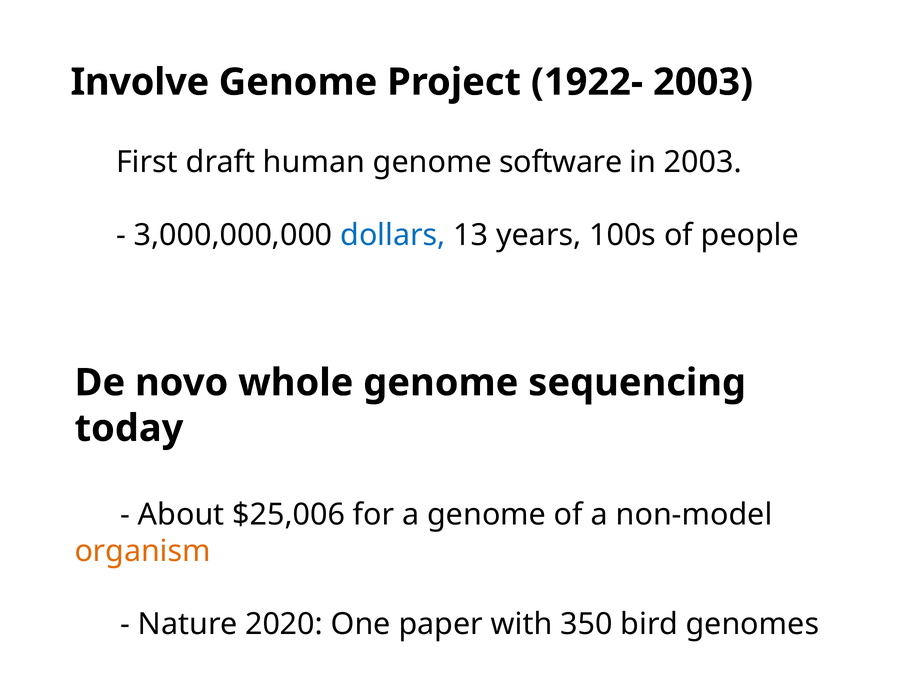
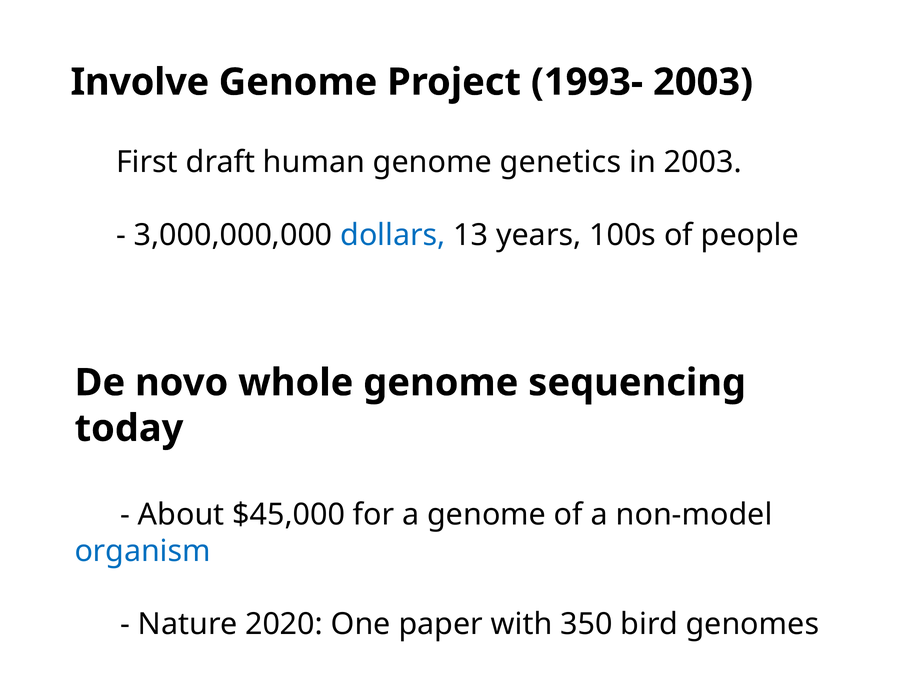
1922-: 1922- -> 1993-
software: software -> genetics
$25,006: $25,006 -> $45,000
organism colour: orange -> blue
